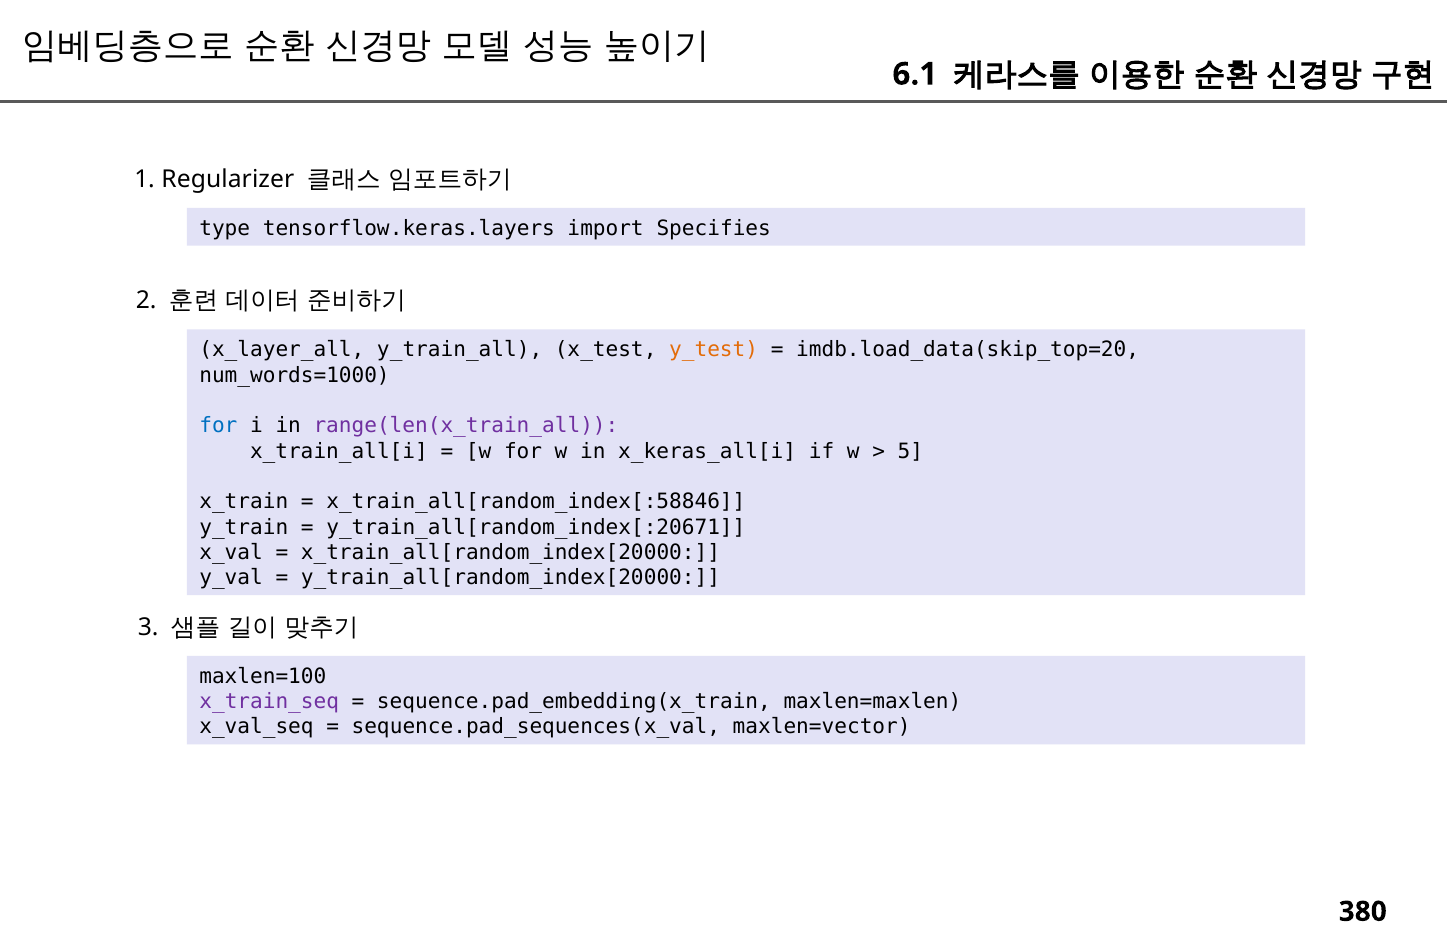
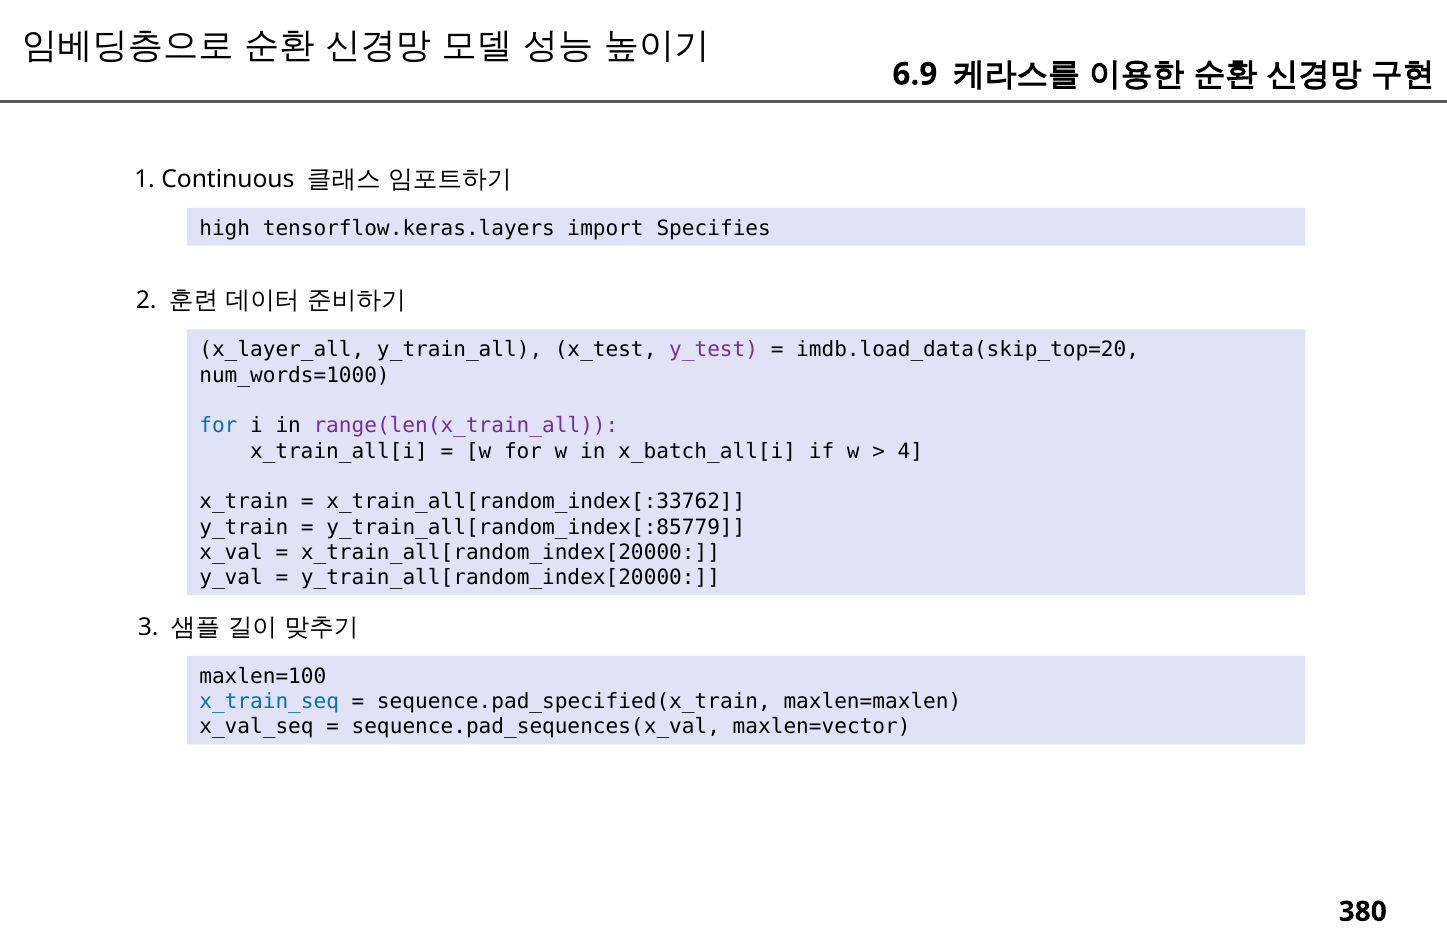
6.1: 6.1 -> 6.9
Regularizer: Regularizer -> Continuous
type: type -> high
y_test colour: orange -> purple
x_keras_all[i: x_keras_all[i -> x_batch_all[i
5: 5 -> 4
x_train_all[random_index[:58846: x_train_all[random_index[:58846 -> x_train_all[random_index[:33762
y_train_all[random_index[:20671: y_train_all[random_index[:20671 -> y_train_all[random_index[:85779
x_train_seq colour: purple -> blue
sequence.pad_embedding(x_train: sequence.pad_embedding(x_train -> sequence.pad_specified(x_train
